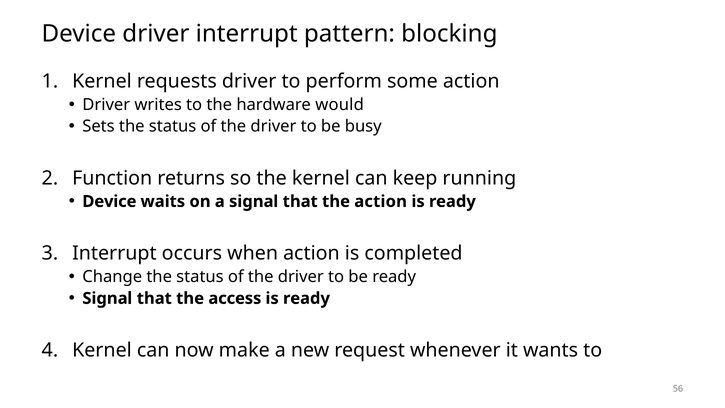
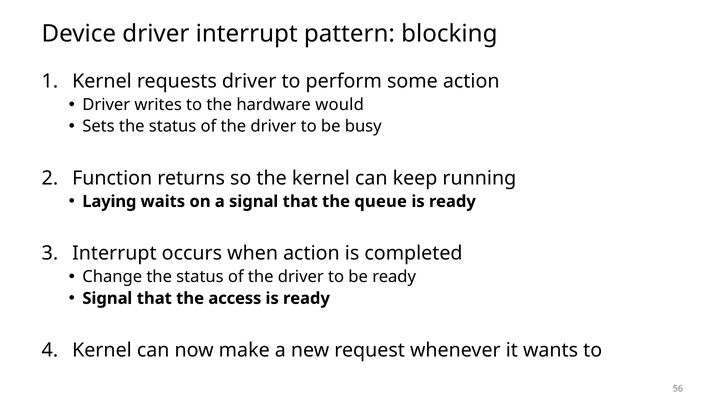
Device at (109, 201): Device -> Laying
the action: action -> queue
